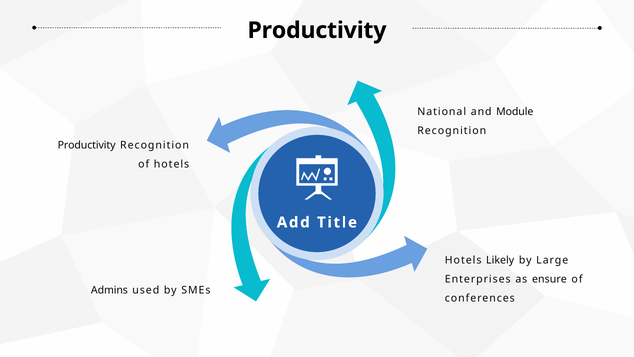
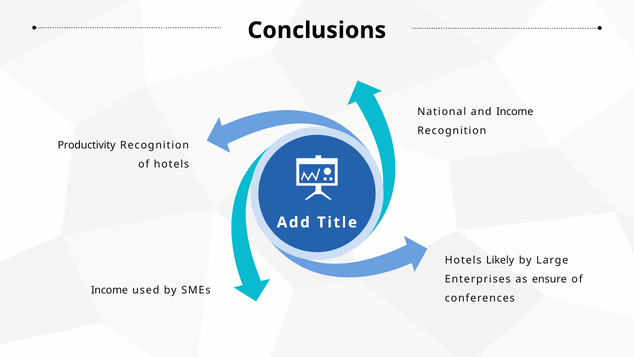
Productivity at (317, 30): Productivity -> Conclusions
and Module: Module -> Income
Admins at (109, 290): Admins -> Income
